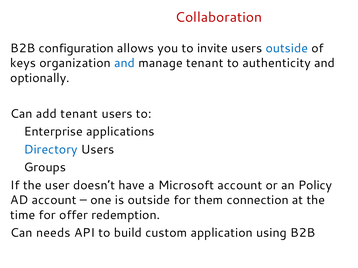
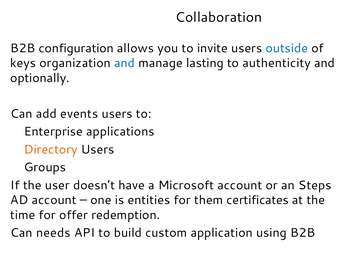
Collaboration colour: red -> black
manage tenant: tenant -> lasting
add tenant: tenant -> events
Directory colour: blue -> orange
Policy: Policy -> Steps
is outside: outside -> entities
connection: connection -> certificates
